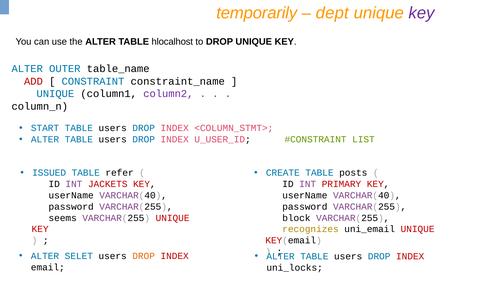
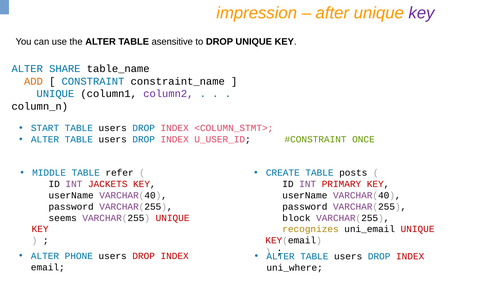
temporarily: temporarily -> impression
dept: dept -> after
hlocalhost: hlocalhost -> asensitive
OUTER: OUTER -> SHARE
ADD colour: red -> orange
LIST: LIST -> ONCE
ISSUED: ISSUED -> MIDDLE
SELET: SELET -> PHONE
DROP at (144, 256) colour: orange -> red
uni_locks: uni_locks -> uni_where
